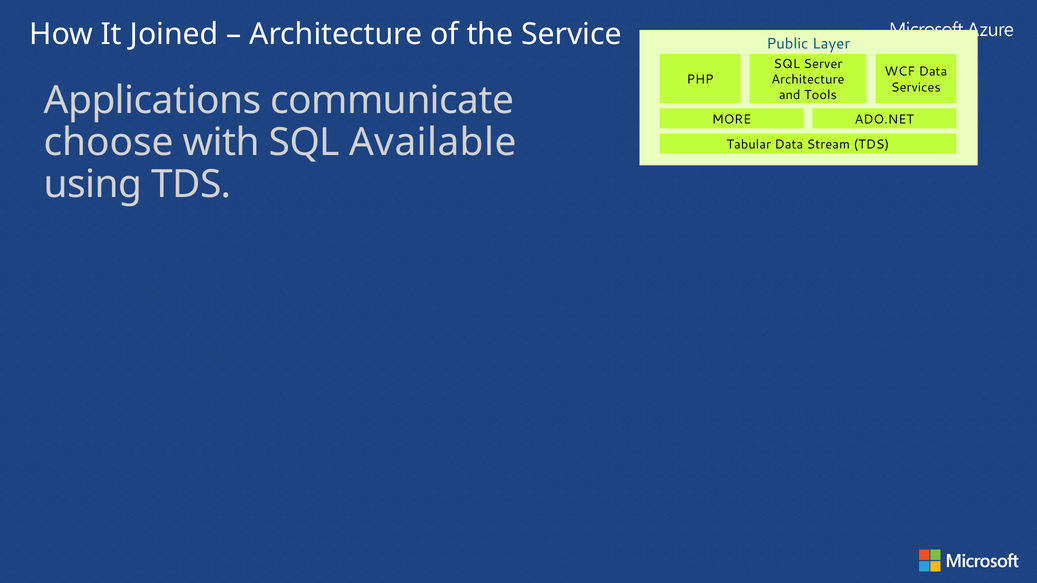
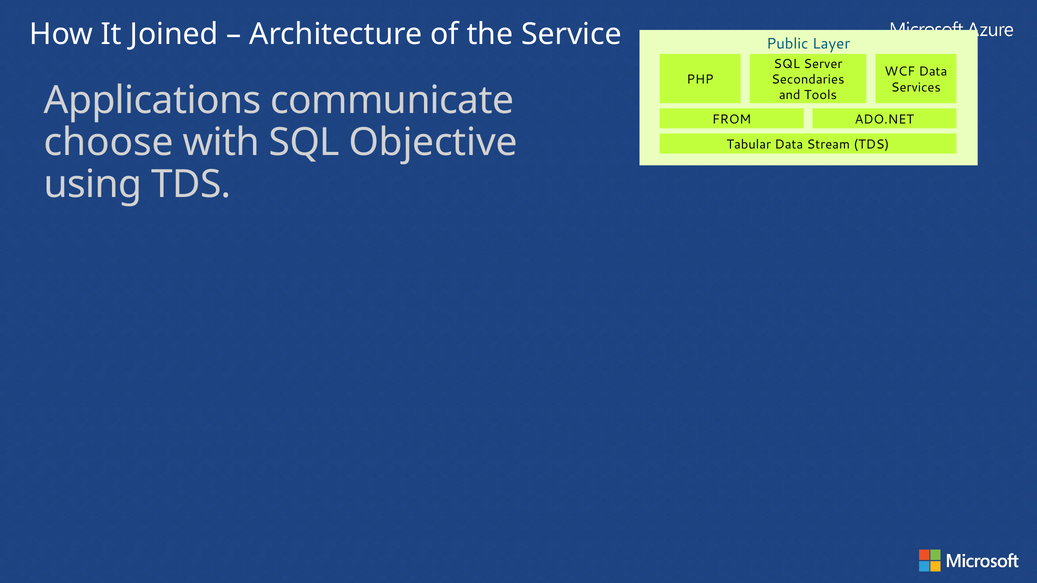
Architecture at (808, 80): Architecture -> Secondaries
MORE: MORE -> FROM
Available: Available -> Objective
